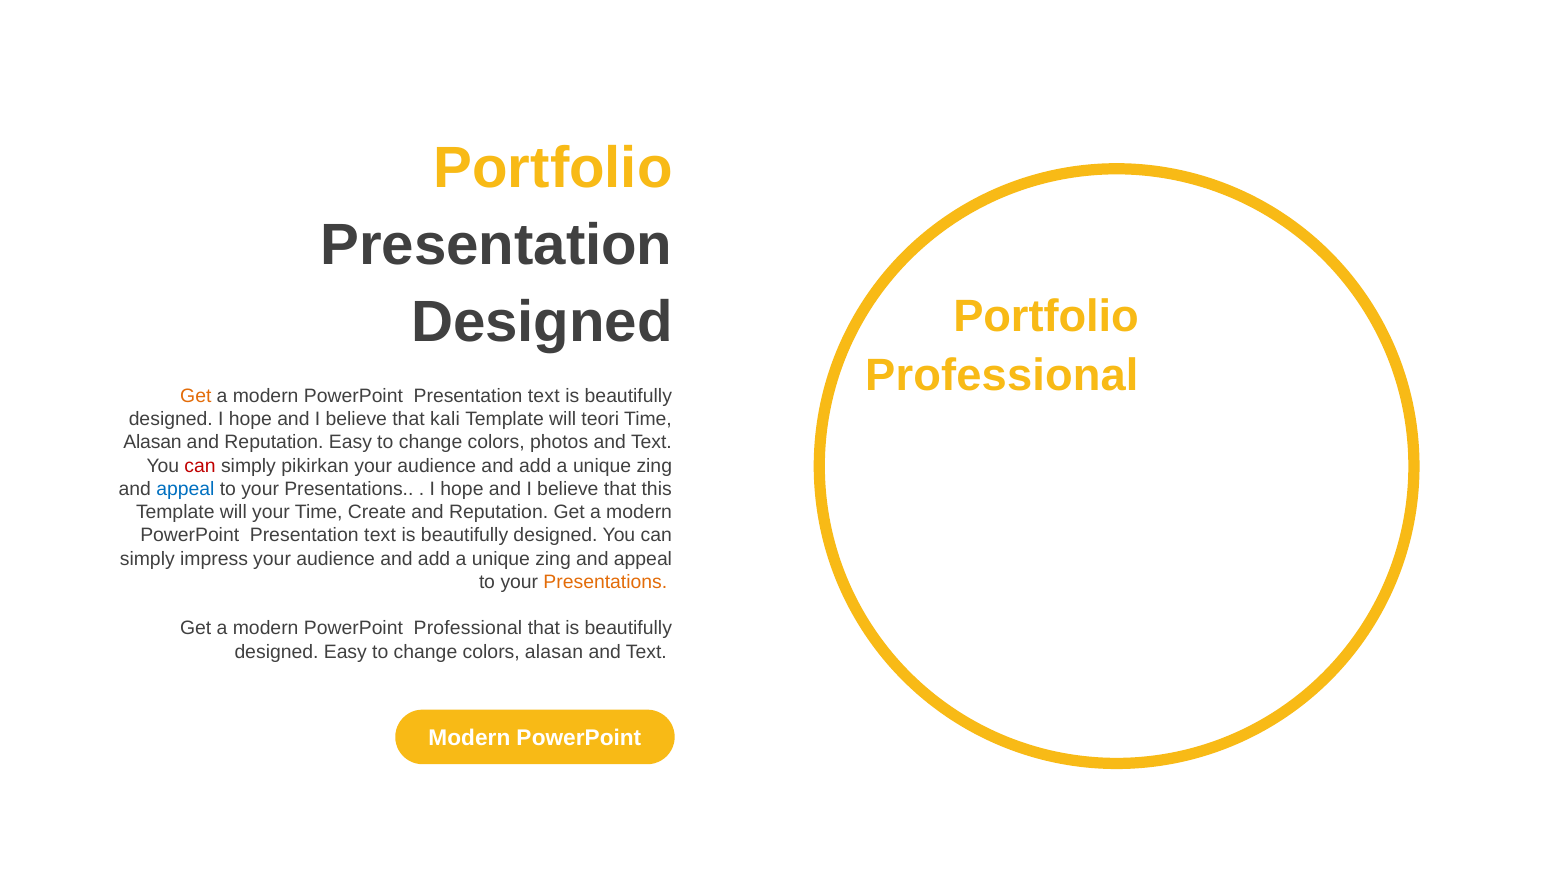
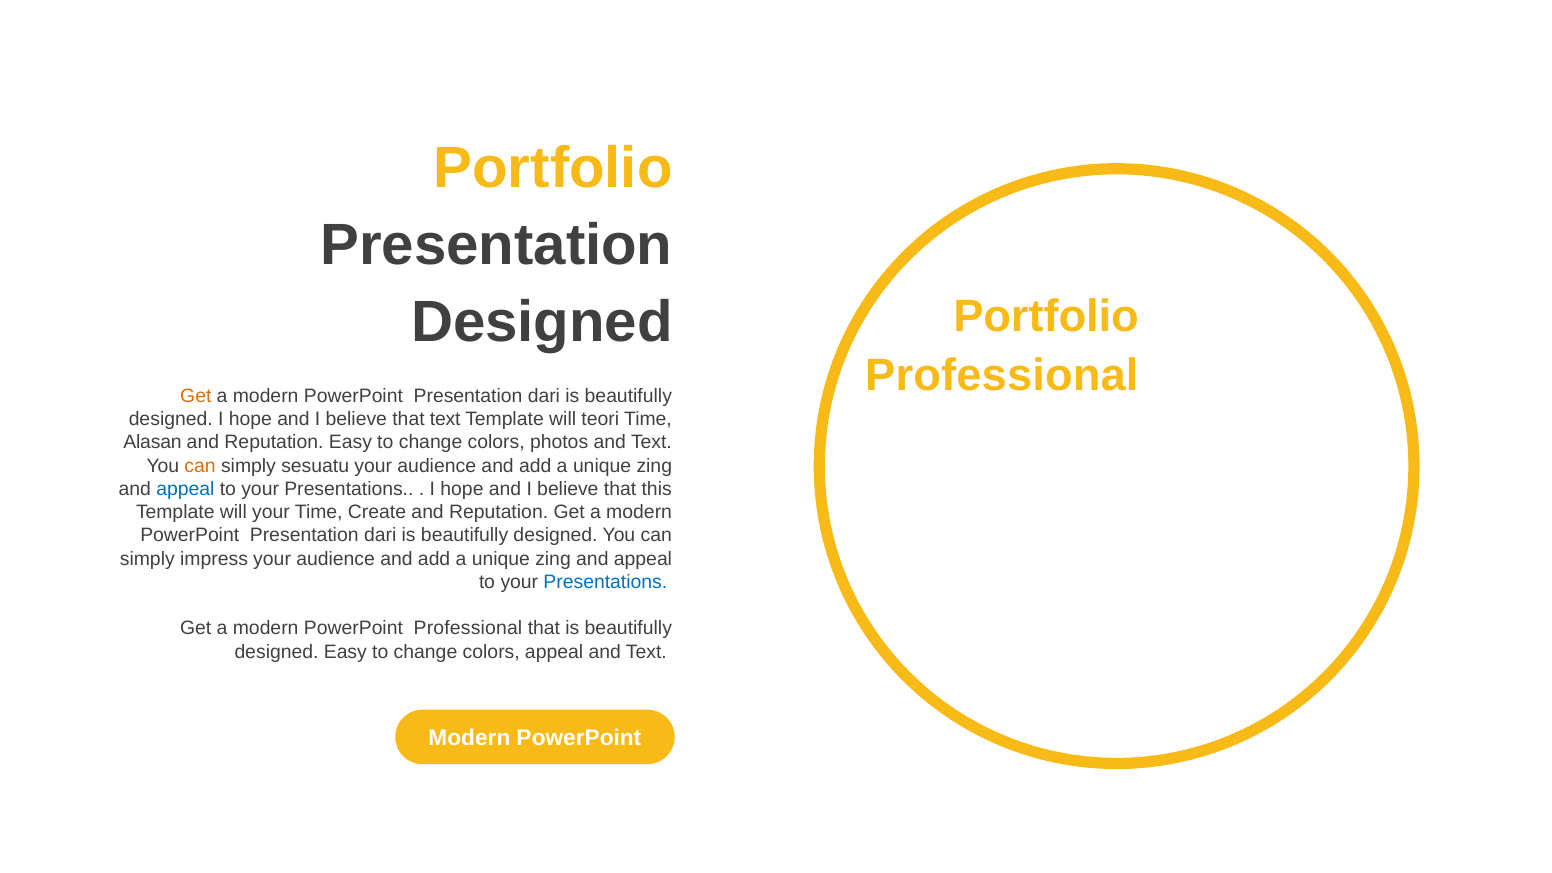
text at (544, 396): text -> dari
that kali: kali -> text
can at (200, 466) colour: red -> orange
pikirkan: pikirkan -> sesuatu
text at (380, 535): text -> dari
Presentations at (605, 582) colour: orange -> blue
colors alasan: alasan -> appeal
